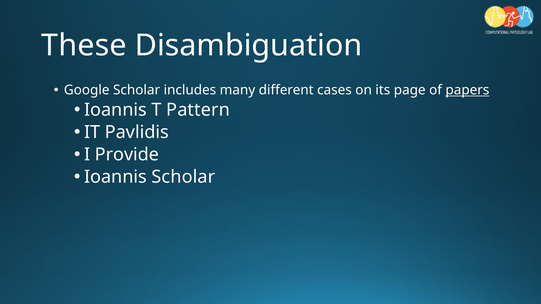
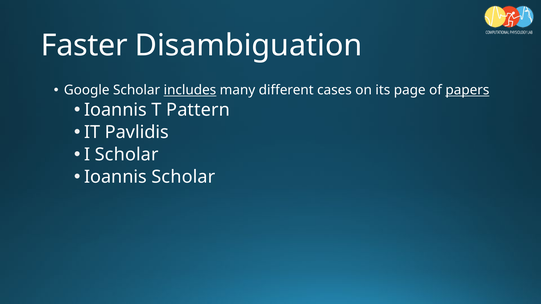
These: These -> Faster
includes underline: none -> present
I Provide: Provide -> Scholar
